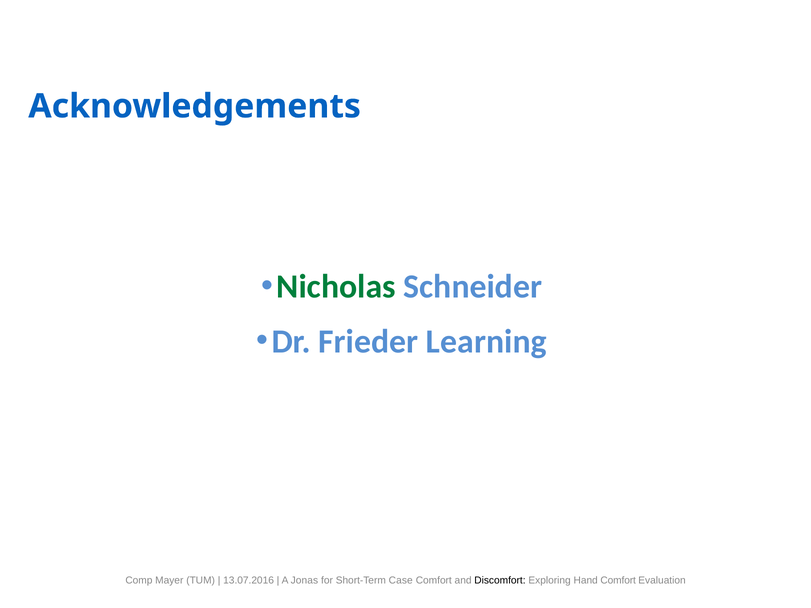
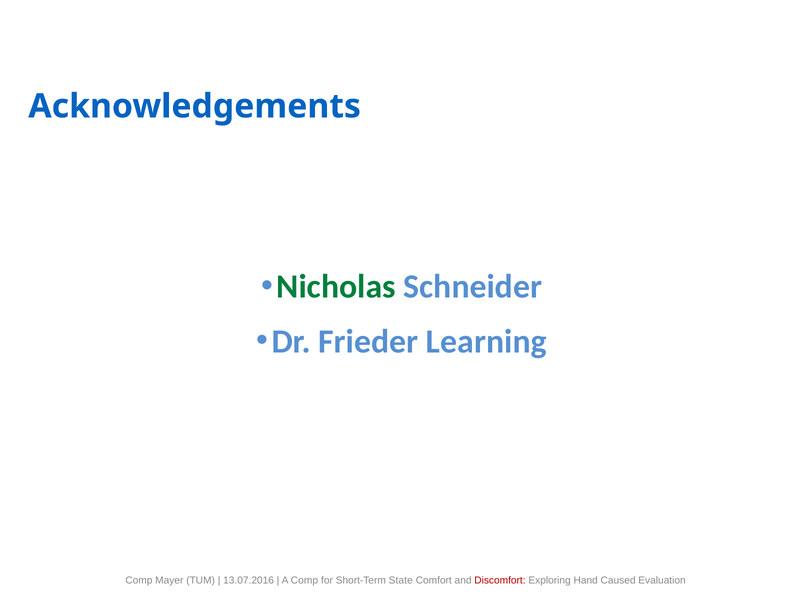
A Jonas: Jonas -> Comp
Case: Case -> State
Discomfort colour: black -> red
Hand Comfort: Comfort -> Caused
